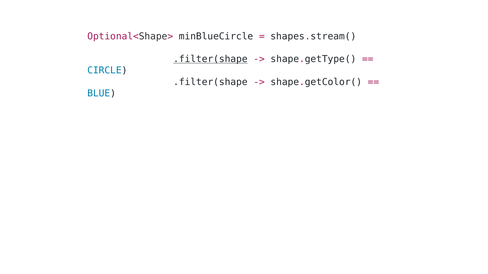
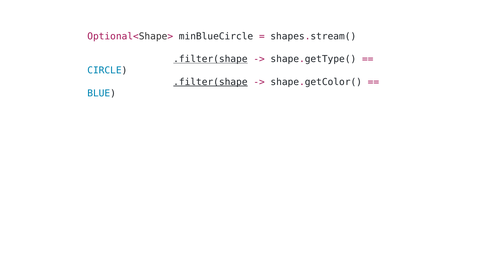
.filter(shape at (210, 82) underline: none -> present
